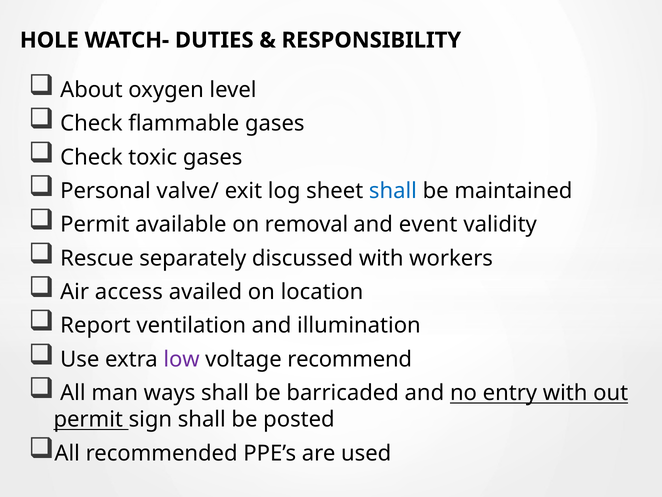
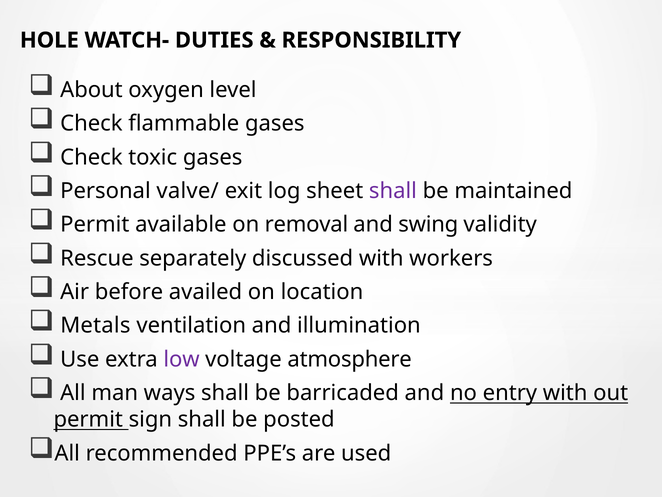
shall at (393, 191) colour: blue -> purple
event: event -> swing
access: access -> before
Report: Report -> Metals
recommend: recommend -> atmosphere
